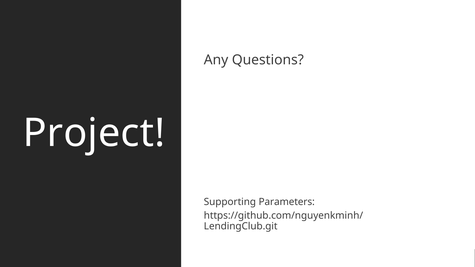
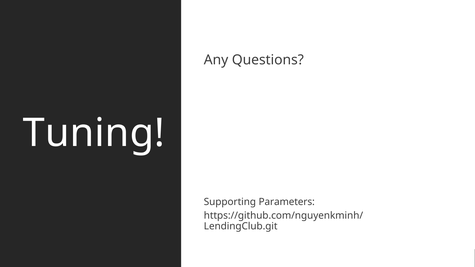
Project: Project -> Tuning
